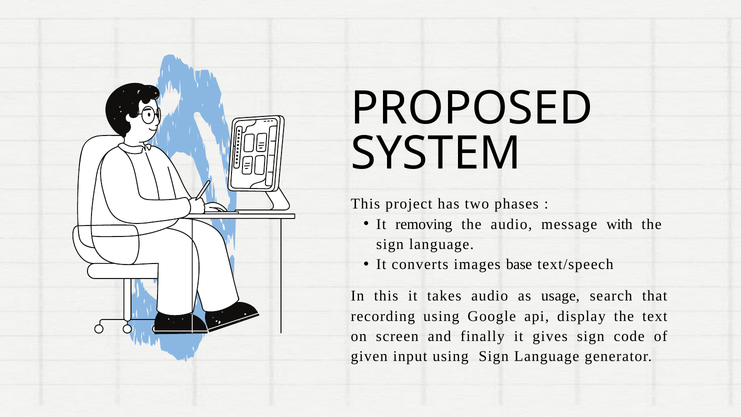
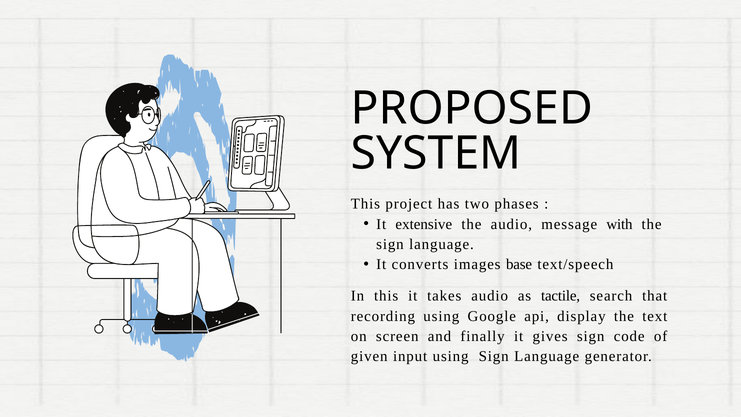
removing: removing -> extensive
usage: usage -> tactile
